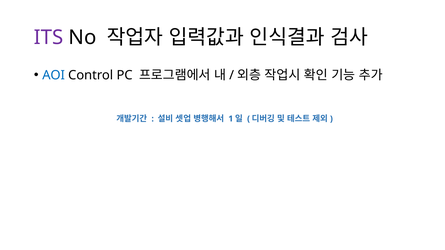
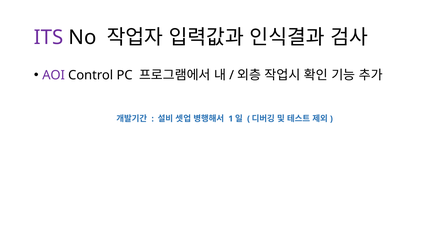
AOI colour: blue -> purple
